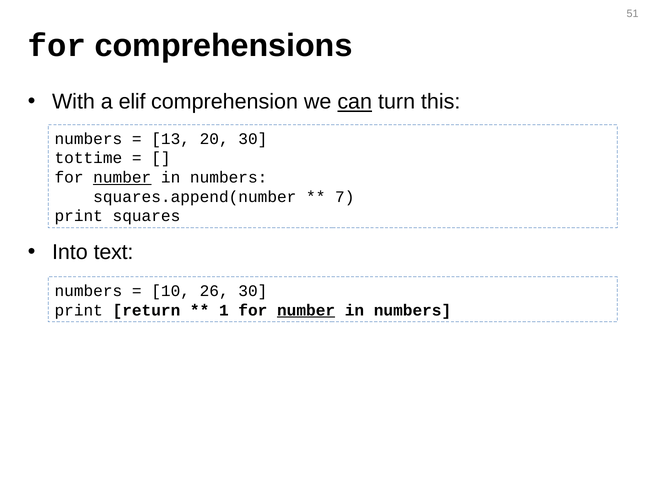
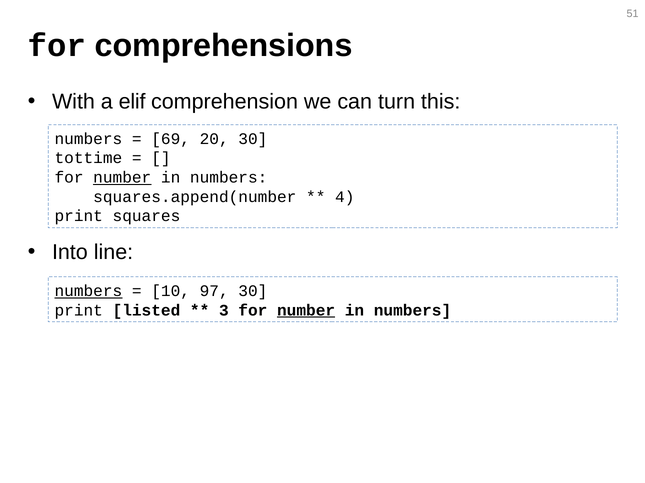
can underline: present -> none
13: 13 -> 69
7: 7 -> 4
text: text -> line
numbers at (88, 291) underline: none -> present
26: 26 -> 97
return: return -> listed
1: 1 -> 3
